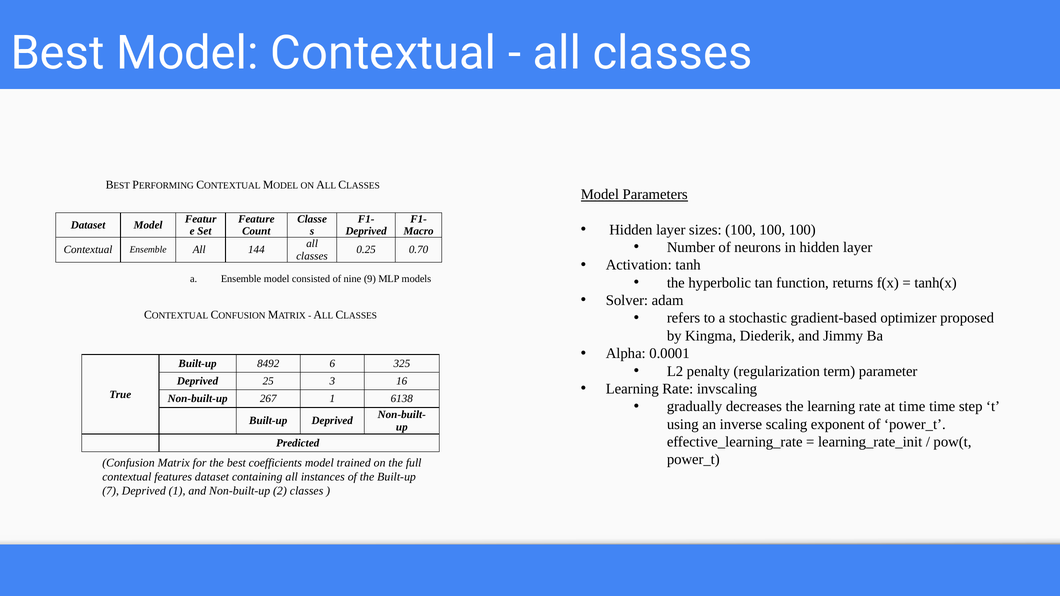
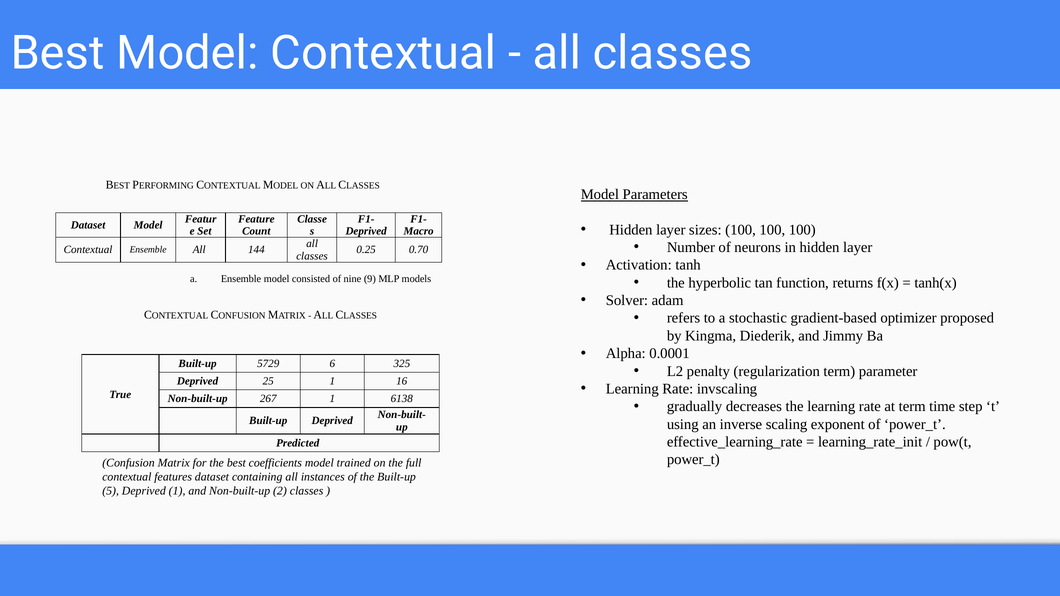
8492: 8492 -> 5729
25 3: 3 -> 1
at time: time -> term
7: 7 -> 5
